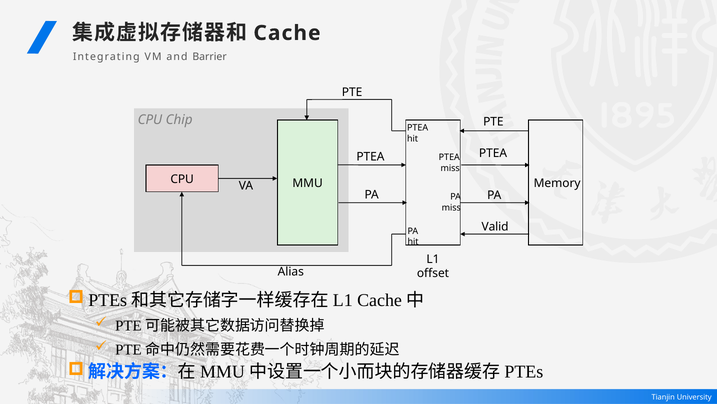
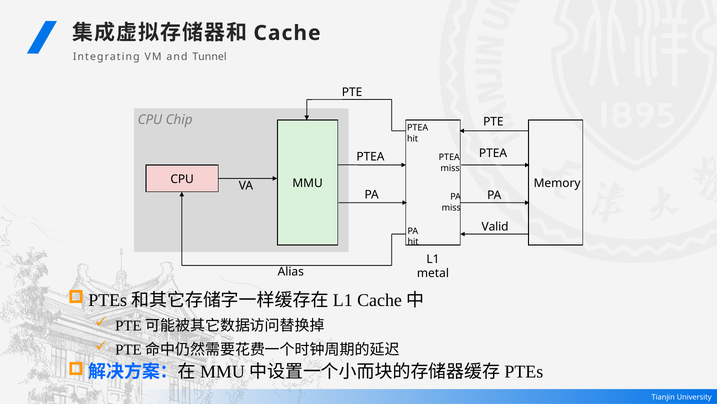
Barrier: Barrier -> Tunnel
offset: offset -> metal
